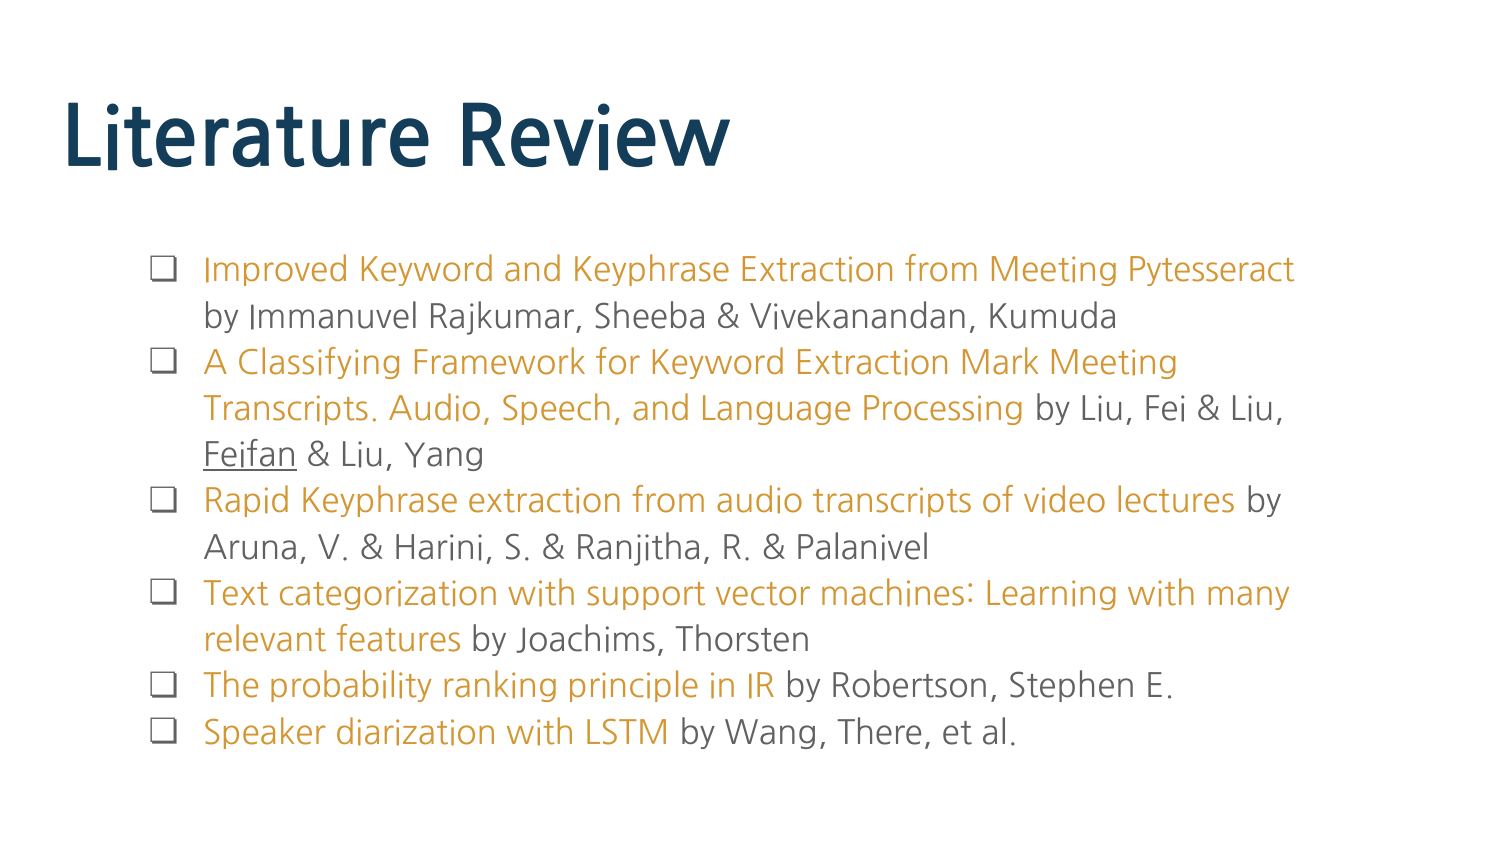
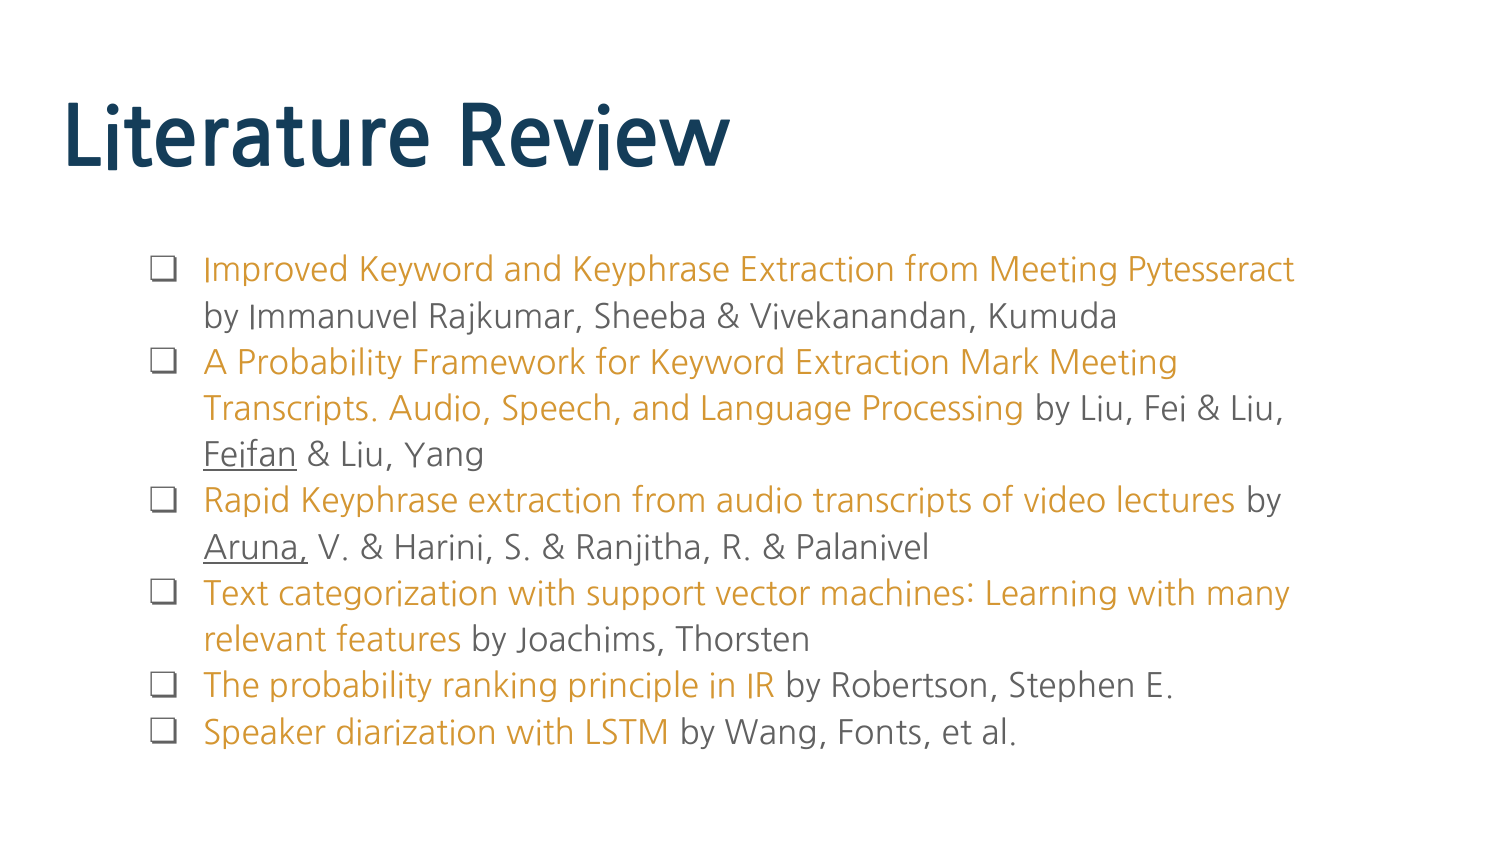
A Classifying: Classifying -> Probability
Aruna underline: none -> present
There: There -> Fonts
